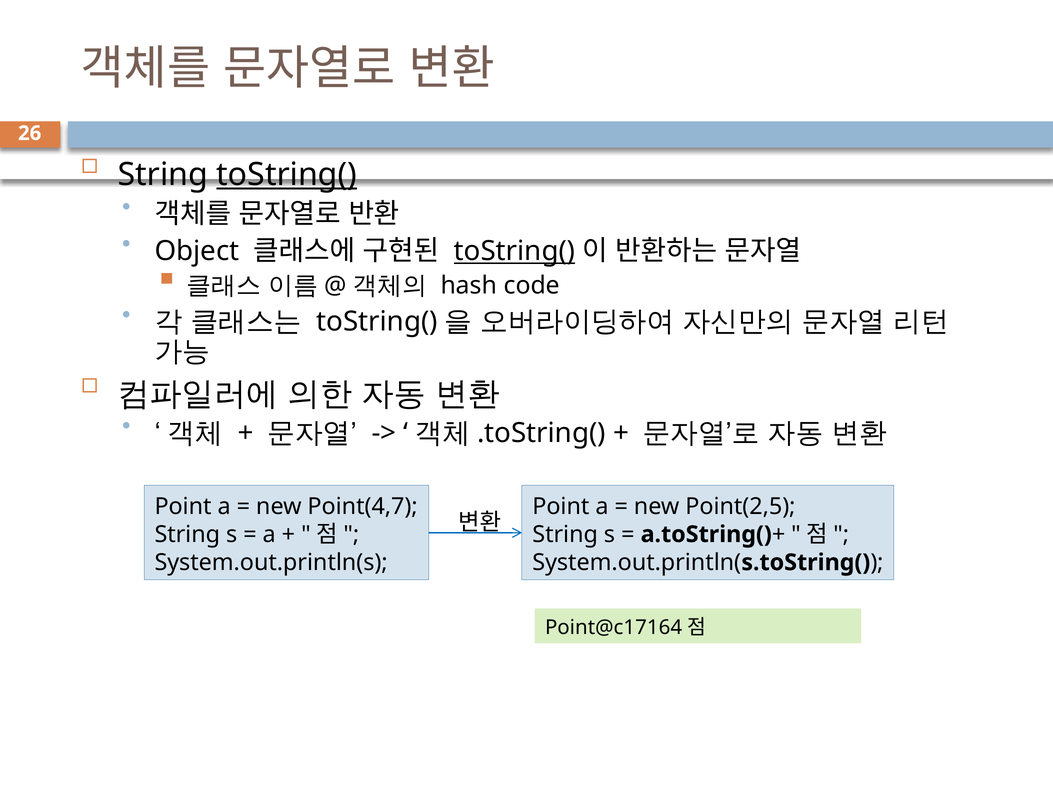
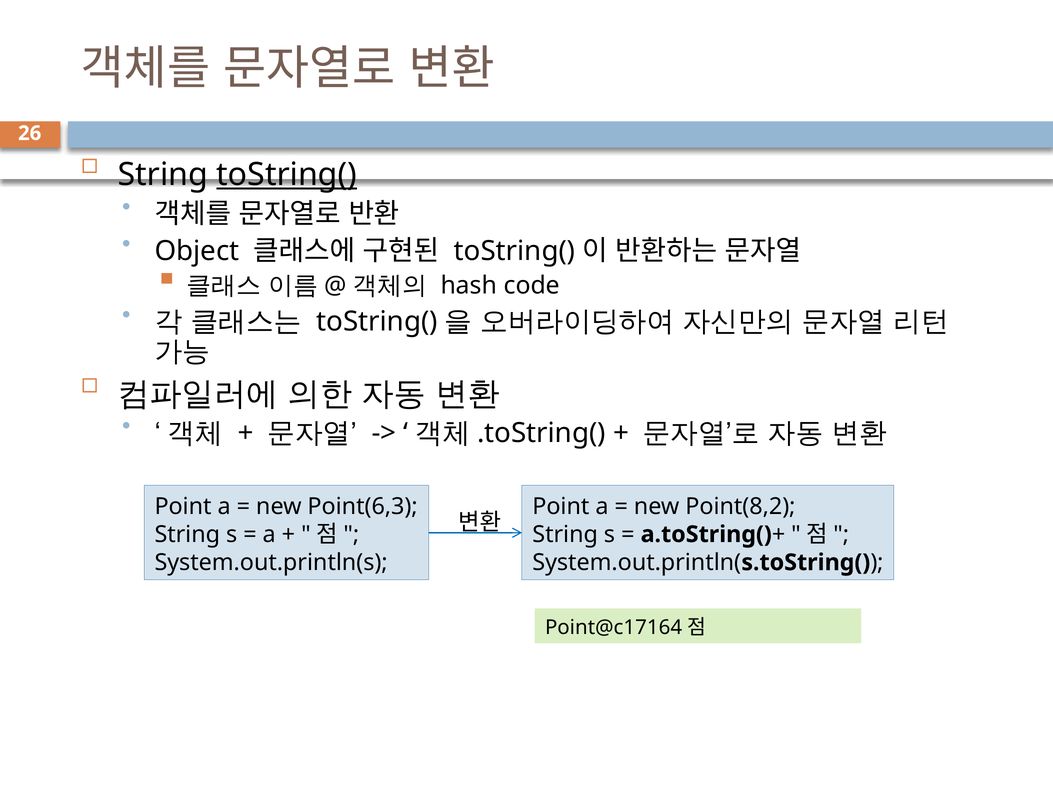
toString( at (515, 251) underline: present -> none
Point(4,7: Point(4,7 -> Point(6,3
Point(2,5: Point(2,5 -> Point(8,2
